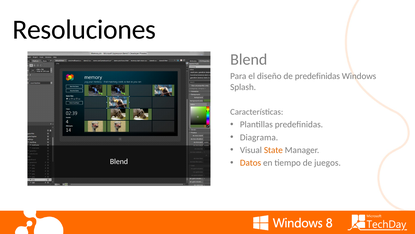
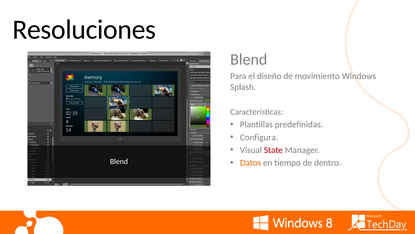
de predefinidas: predefinidas -> movimiento
Diagrama: Diagrama -> Configura
State colour: orange -> red
juegos: juegos -> dentro
